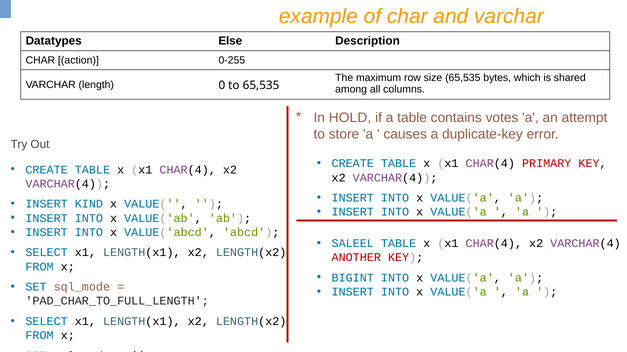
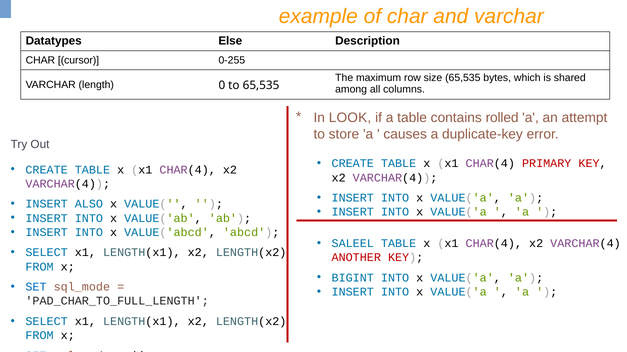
action: action -> cursor
HOLD: HOLD -> LOOK
votes: votes -> rolled
KIND: KIND -> ALSO
